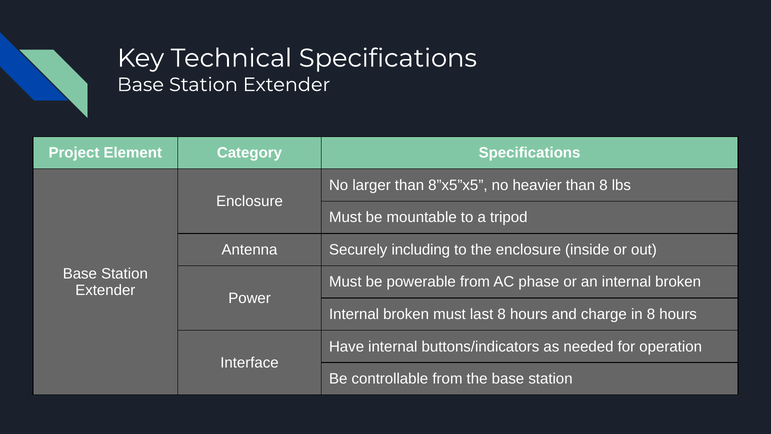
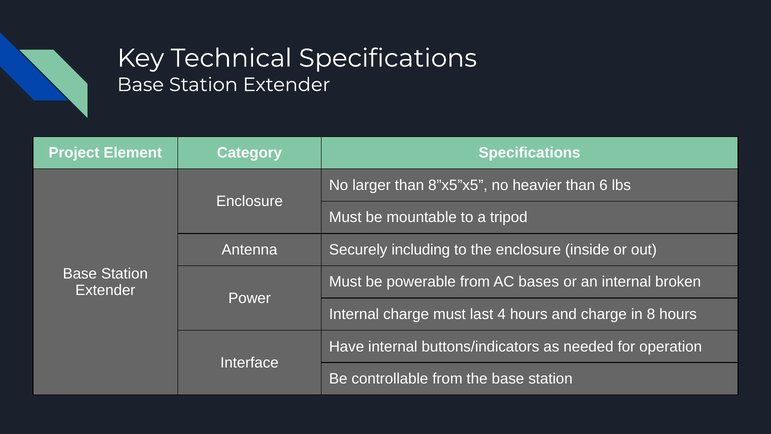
than 8: 8 -> 6
phase: phase -> bases
broken at (406, 314): broken -> charge
last 8: 8 -> 4
